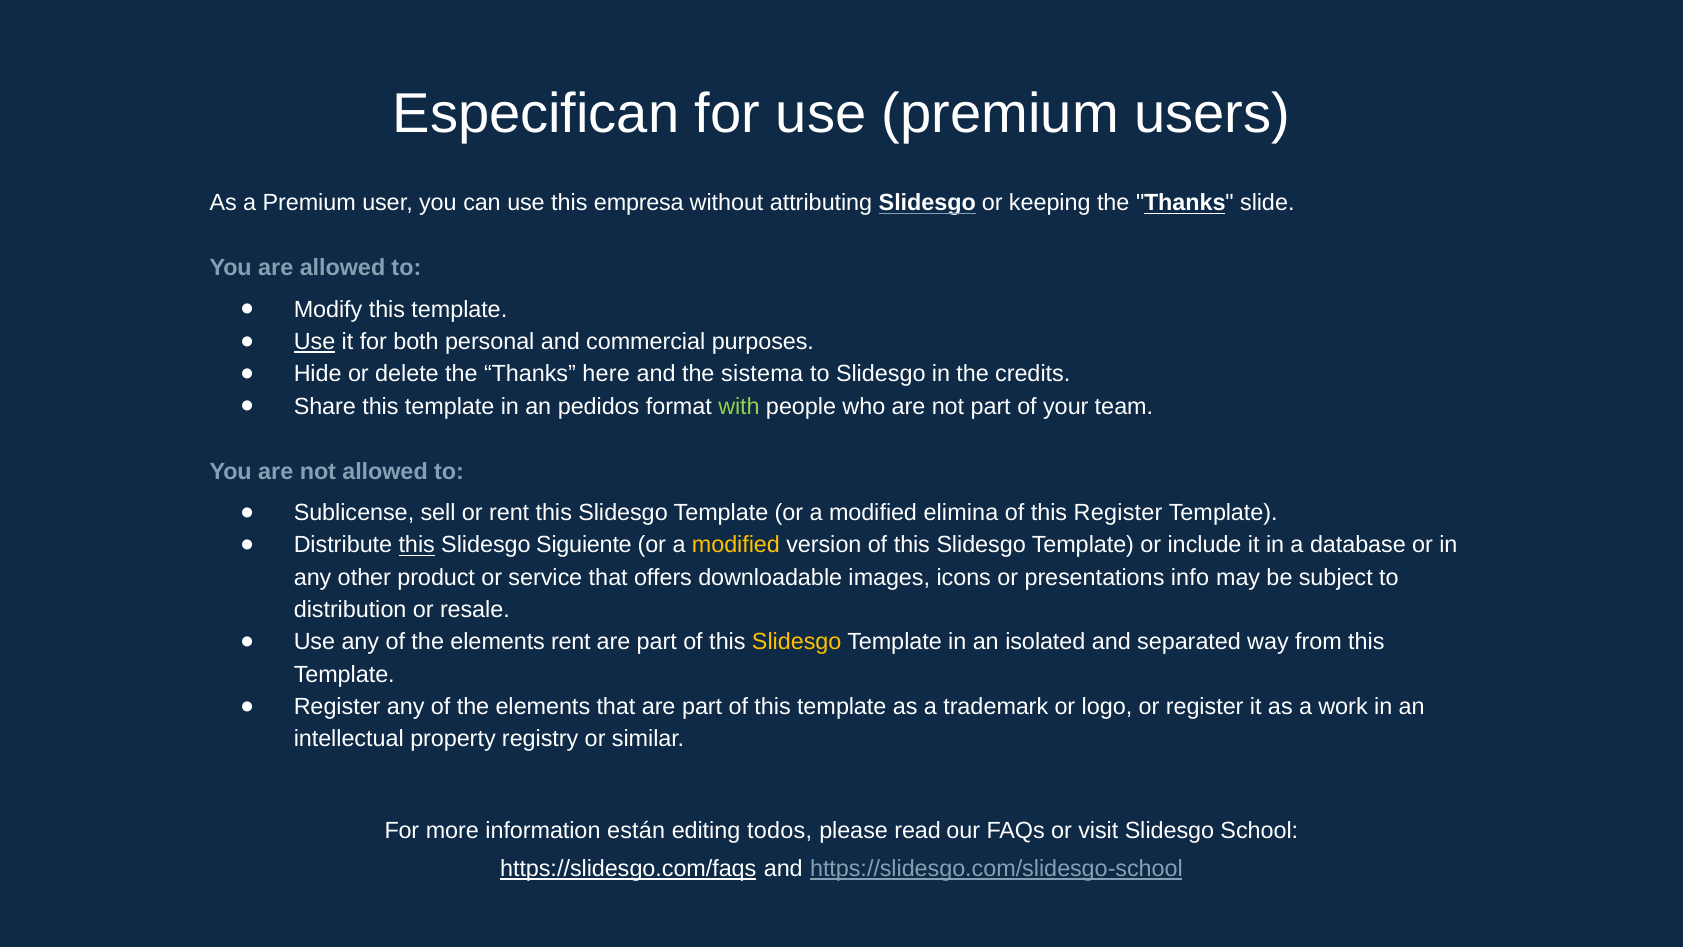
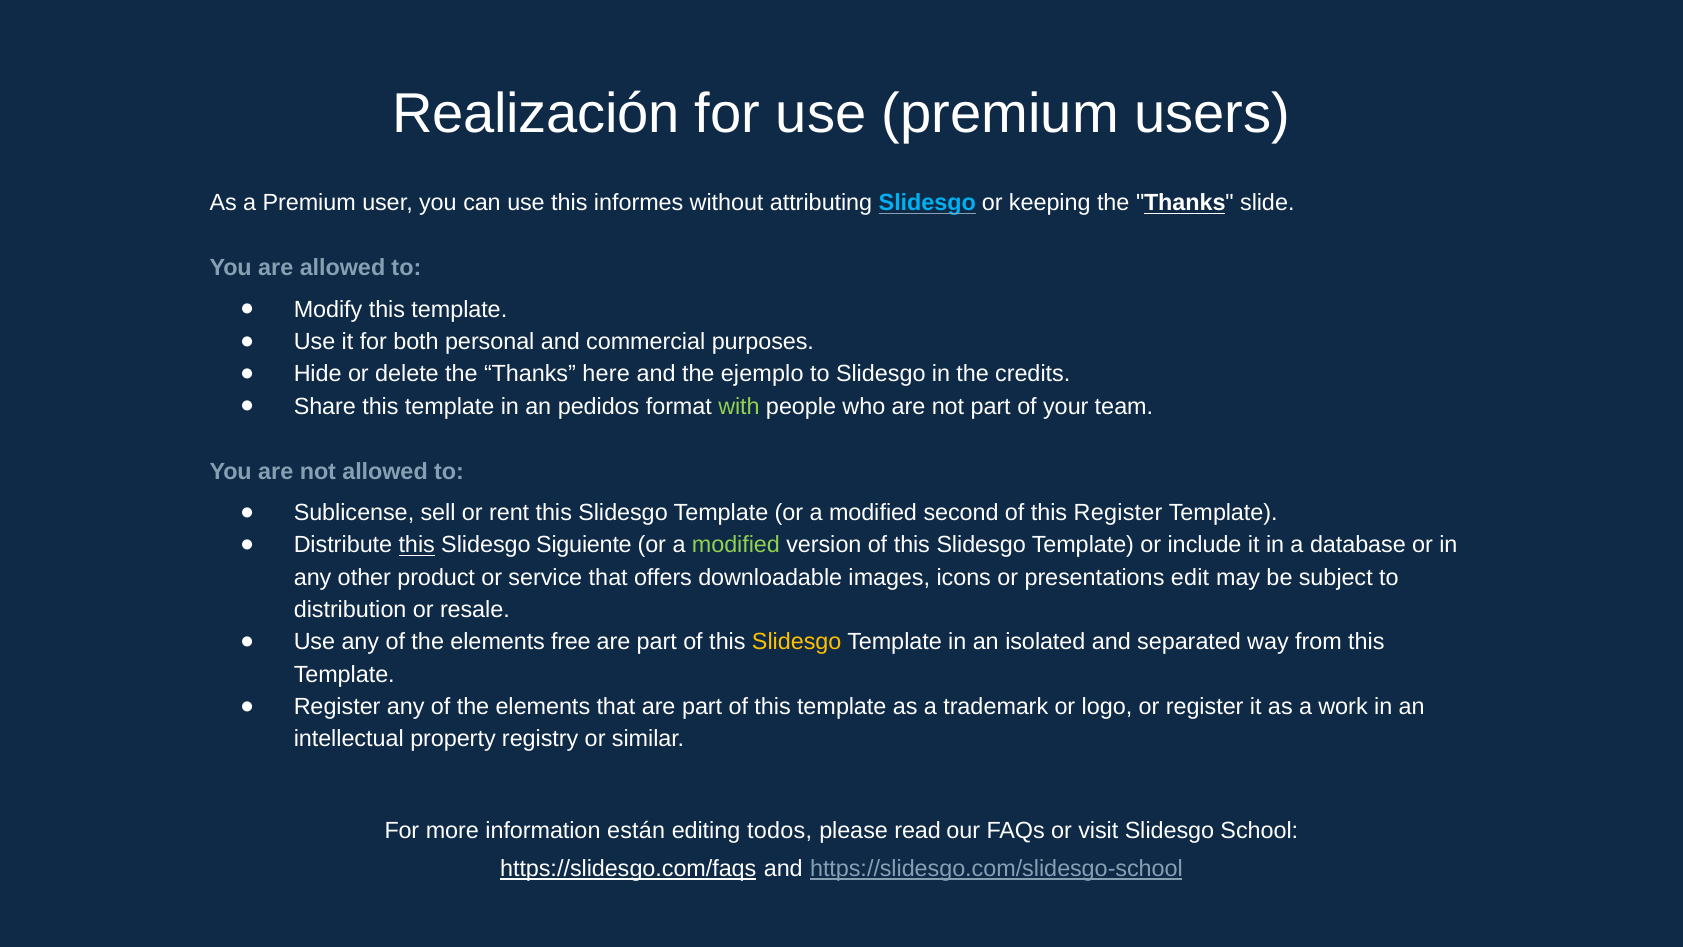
Especifican: Especifican -> Realización
empresa: empresa -> informes
Slidesgo at (927, 203) colour: white -> light blue
Use at (315, 342) underline: present -> none
sistema: sistema -> ejemplo
elimina: elimina -> second
modified at (736, 545) colour: yellow -> light green
info: info -> edit
elements rent: rent -> free
